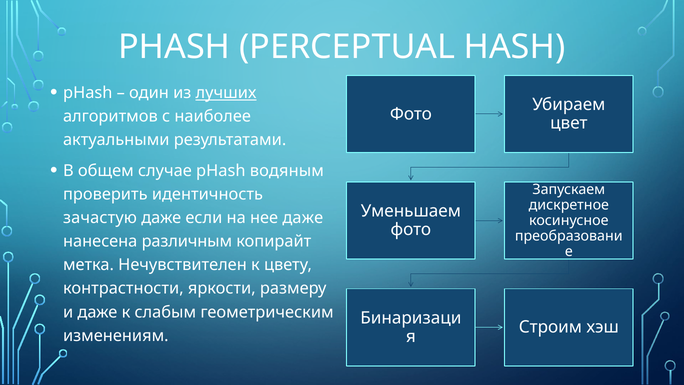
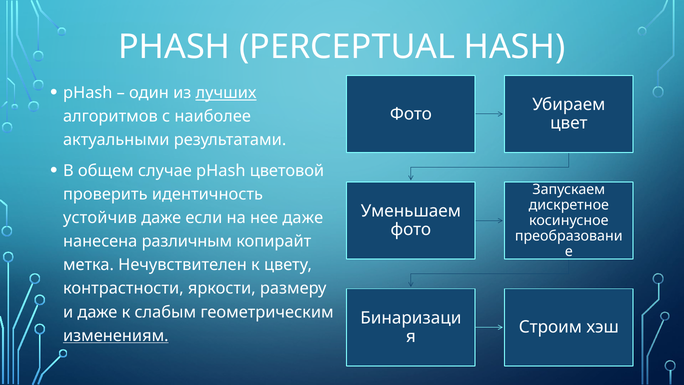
водяным: водяным -> цветовой
зачастую: зачастую -> устойчив
изменениям underline: none -> present
